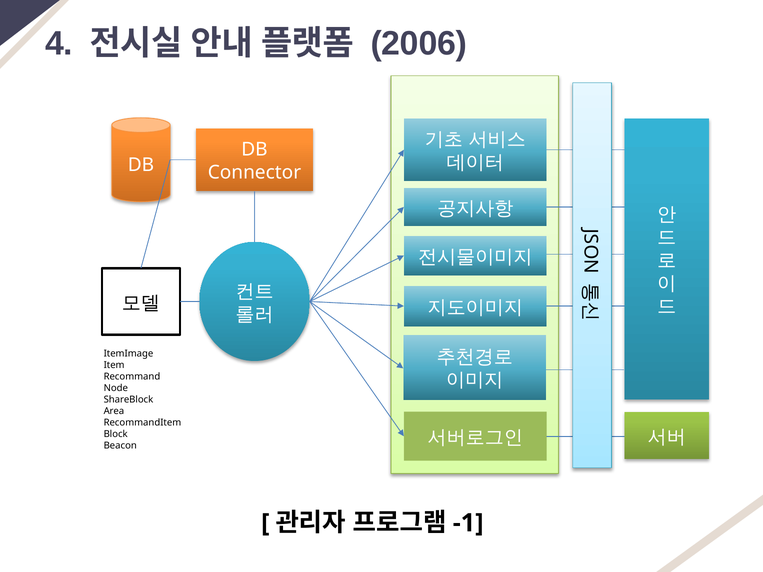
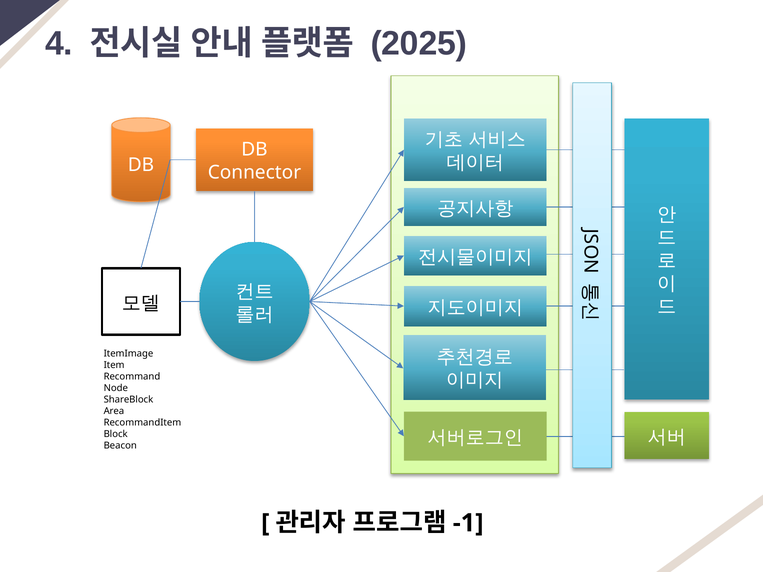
2006: 2006 -> 2025
